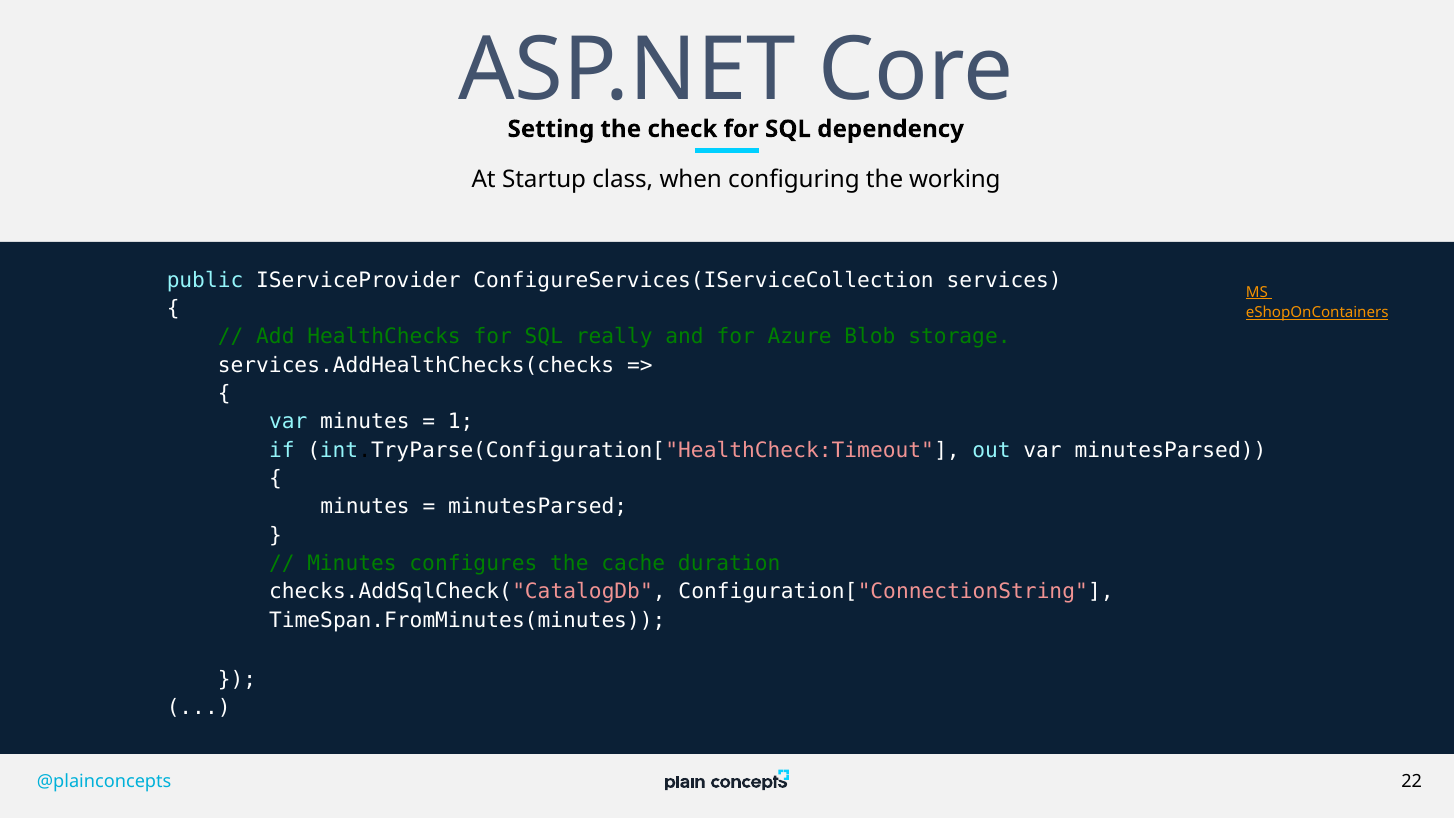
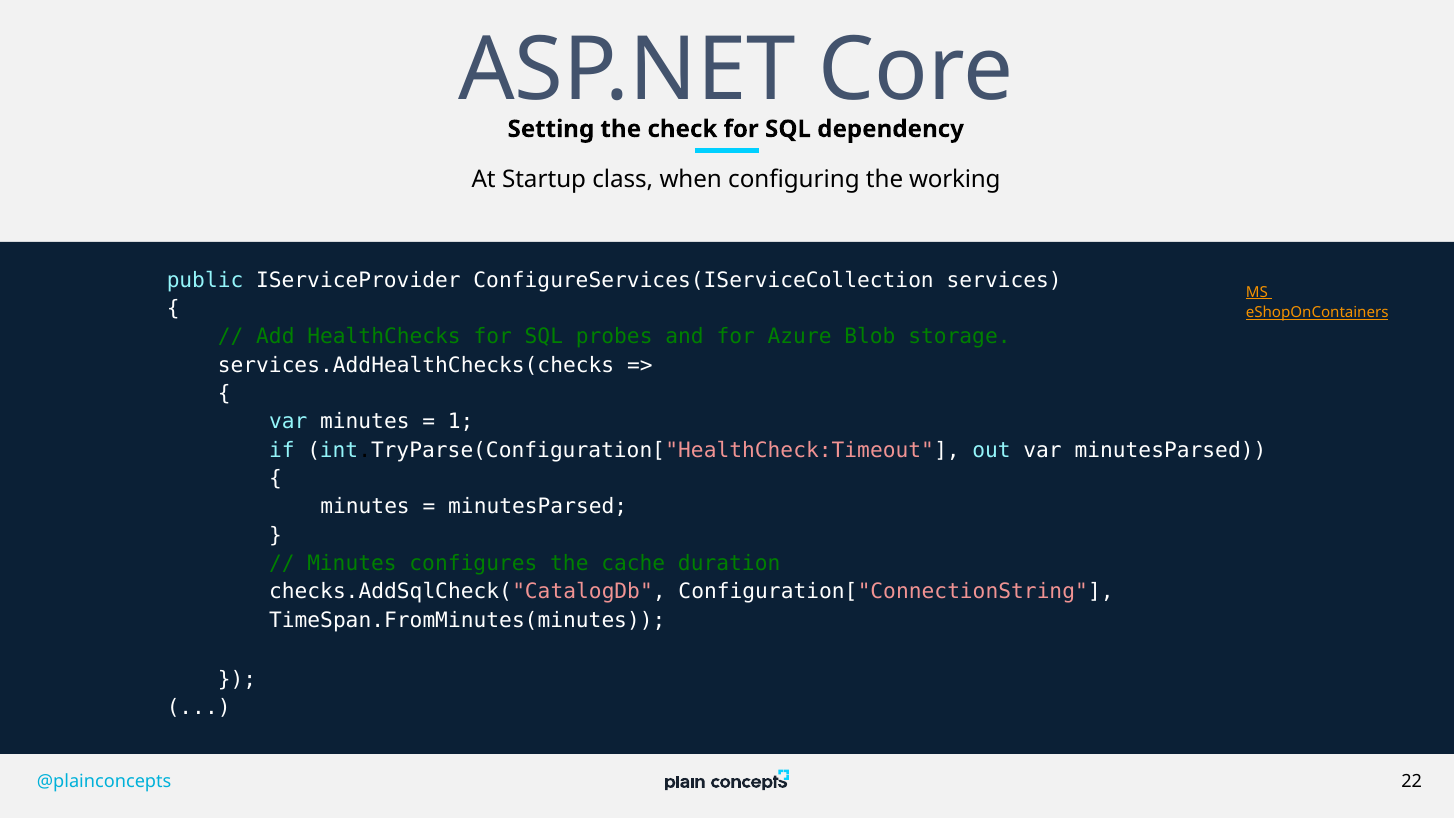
really: really -> probes
